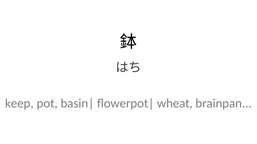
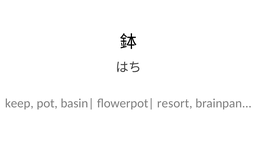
wheat: wheat -> resort
